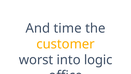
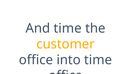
worst at (36, 60): worst -> office
into logic: logic -> time
